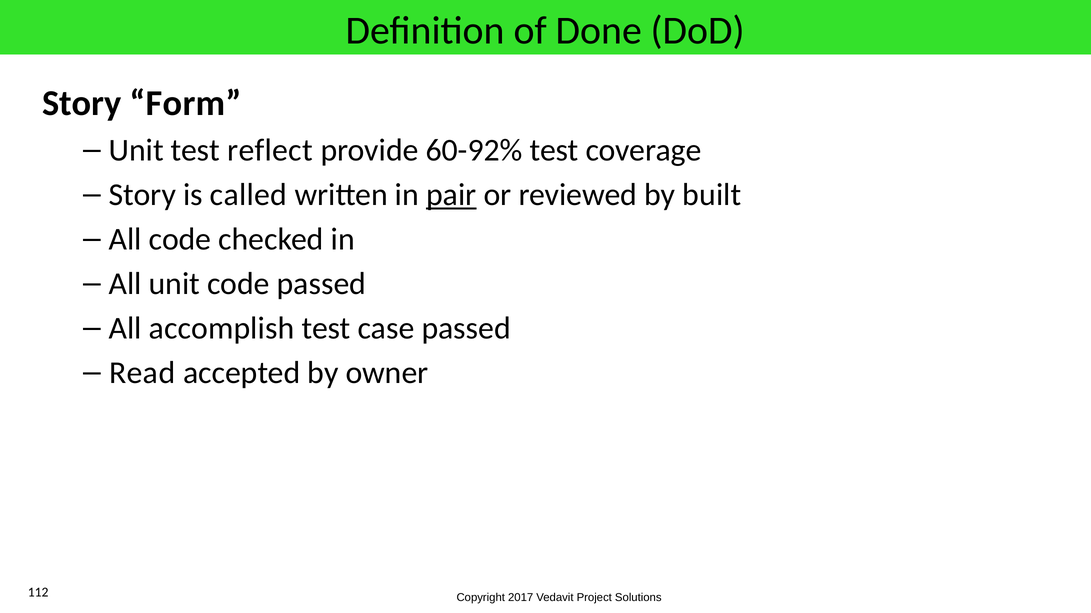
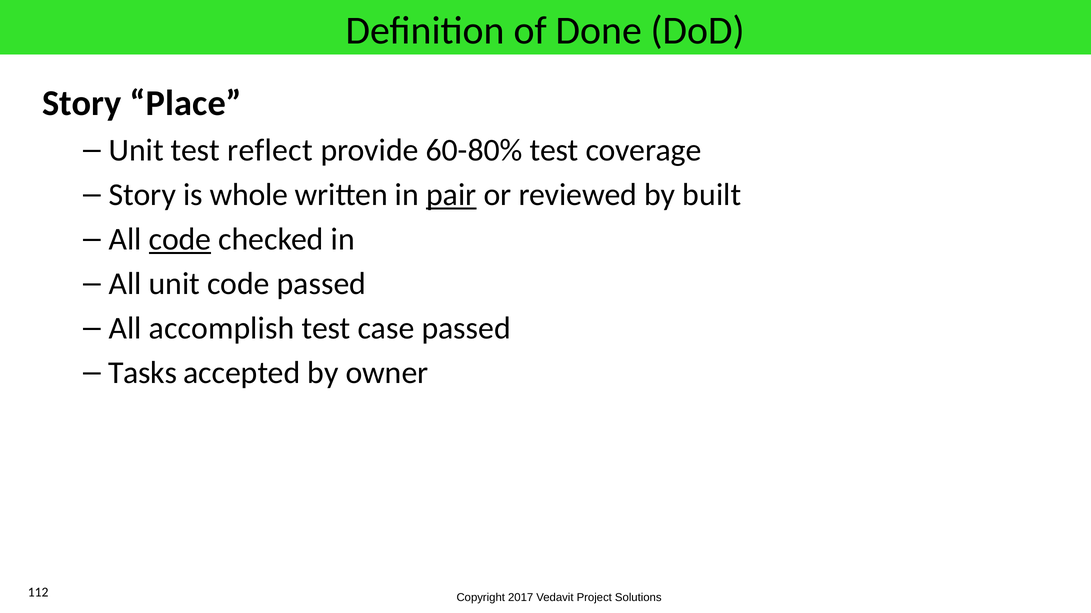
Form: Form -> Place
60-92%: 60-92% -> 60-80%
called: called -> whole
code at (180, 240) underline: none -> present
Read: Read -> Tasks
